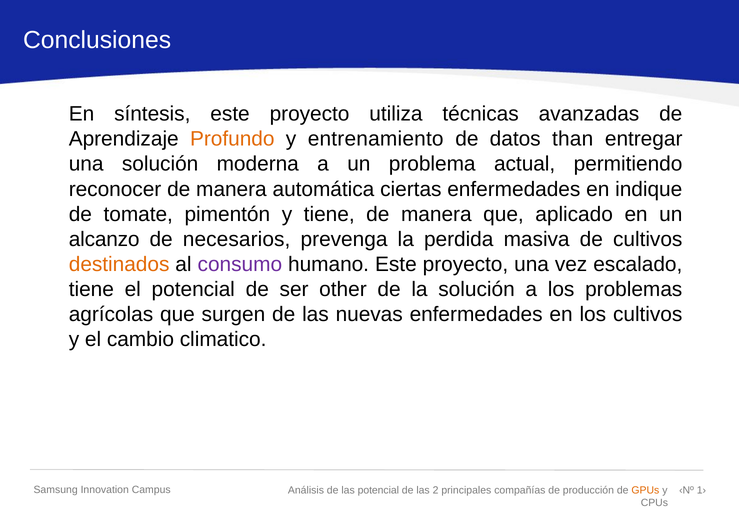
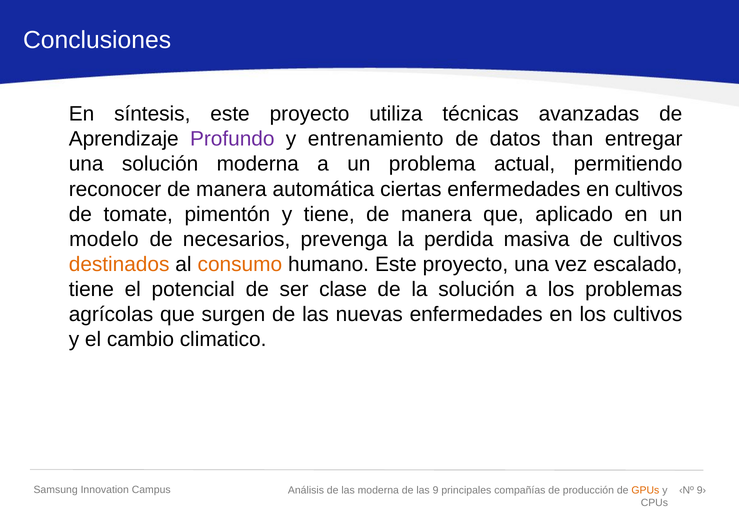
Profundo colour: orange -> purple
en indique: indique -> cultivos
alcanzo: alcanzo -> modelo
consumo colour: purple -> orange
other: other -> clase
las potencial: potencial -> moderna
2: 2 -> 9
1›: 1› -> 9›
